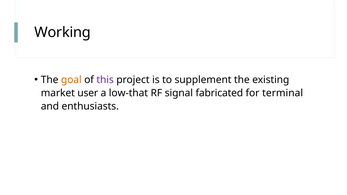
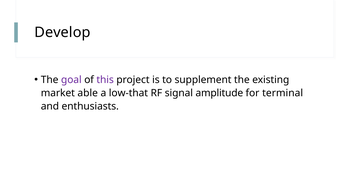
Working: Working -> Develop
goal colour: orange -> purple
user: user -> able
fabricated: fabricated -> amplitude
